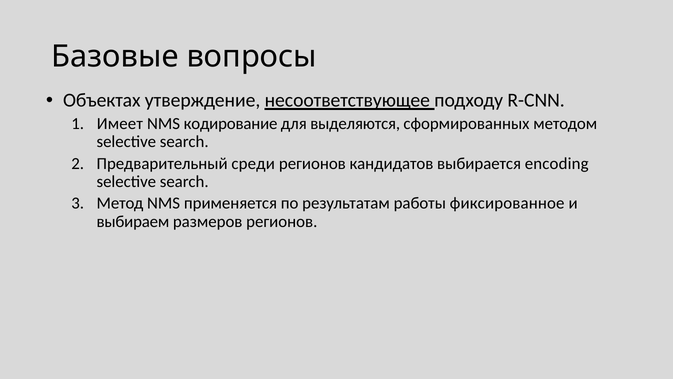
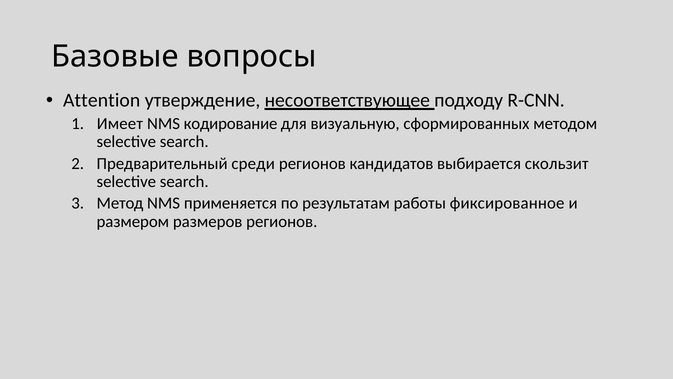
Объектах: Объектах -> Attention
выделяются: выделяются -> визуальную
encoding: encoding -> скользит
выбираем: выбираем -> размером
